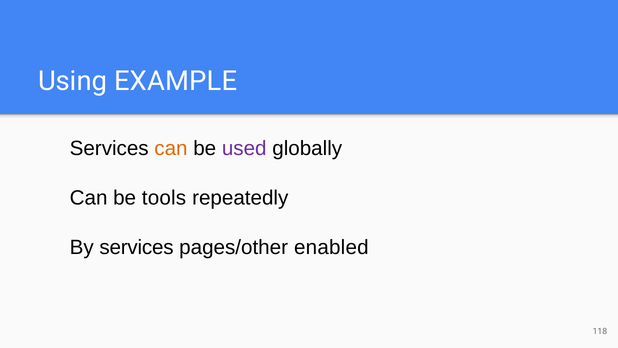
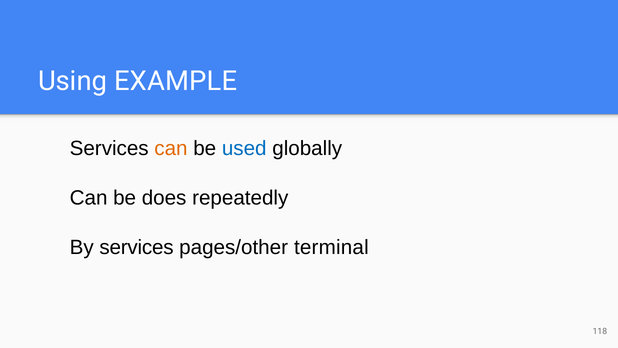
used colour: purple -> blue
tools: tools -> does
enabled: enabled -> terminal
